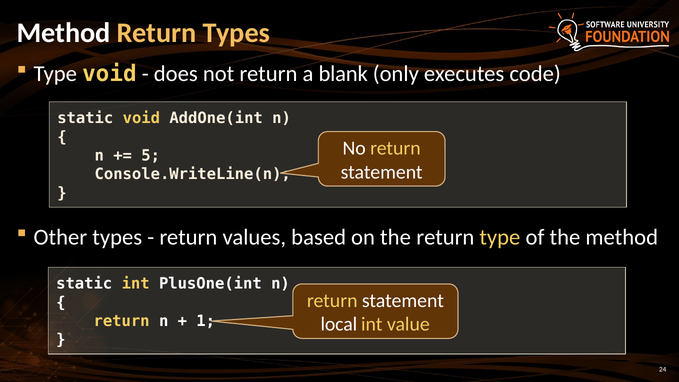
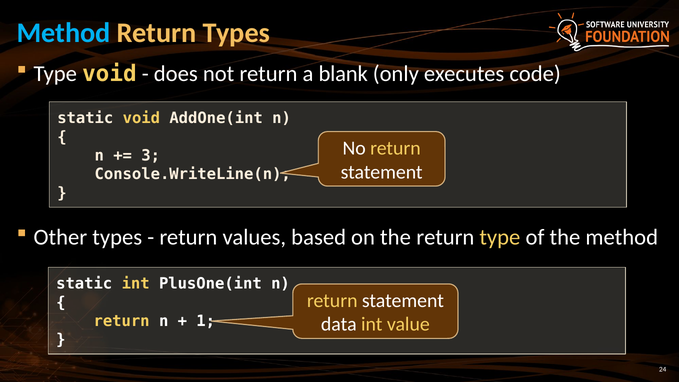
Method at (64, 33) colour: white -> light blue
5: 5 -> 3
local: local -> data
